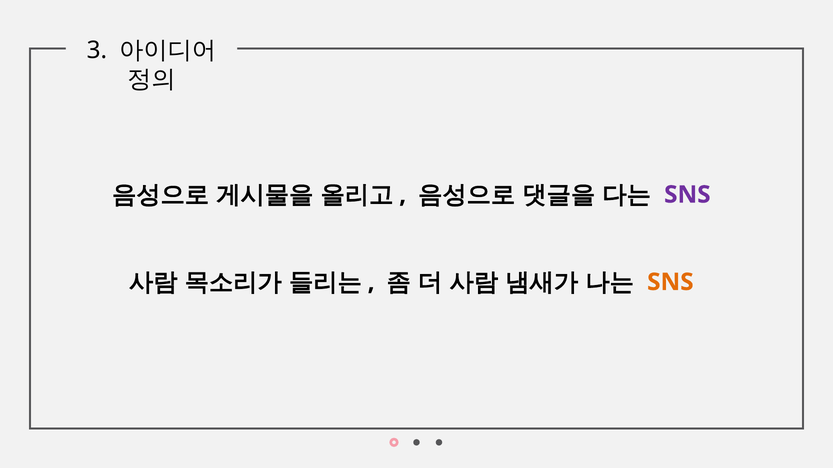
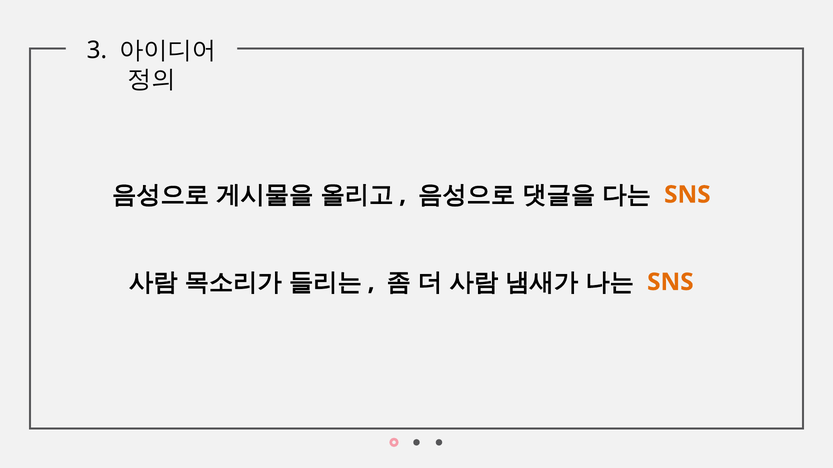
SNS at (687, 195) colour: purple -> orange
